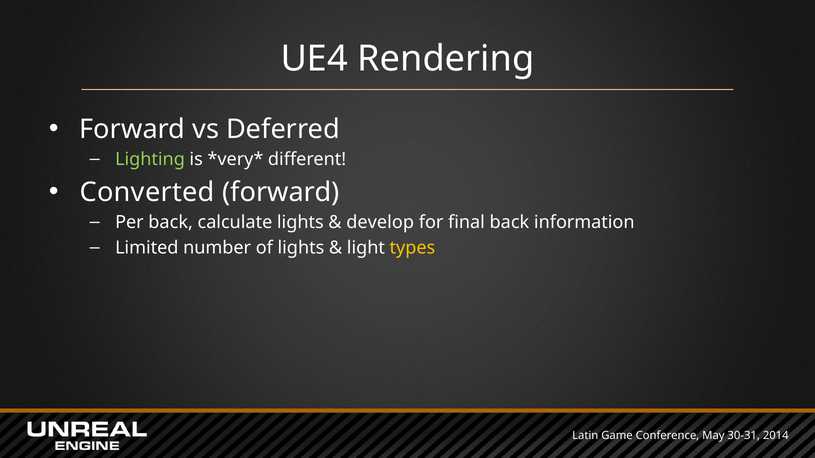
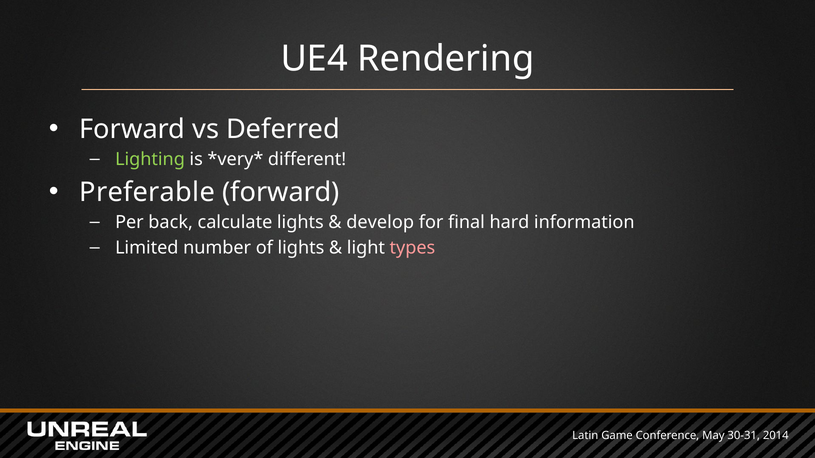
Converted: Converted -> Preferable
final back: back -> hard
types colour: yellow -> pink
